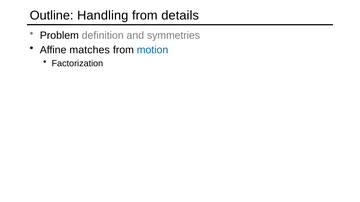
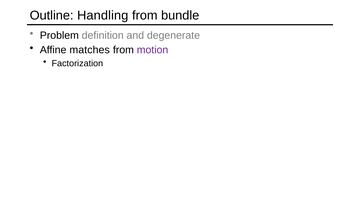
details: details -> bundle
symmetries: symmetries -> degenerate
motion colour: blue -> purple
